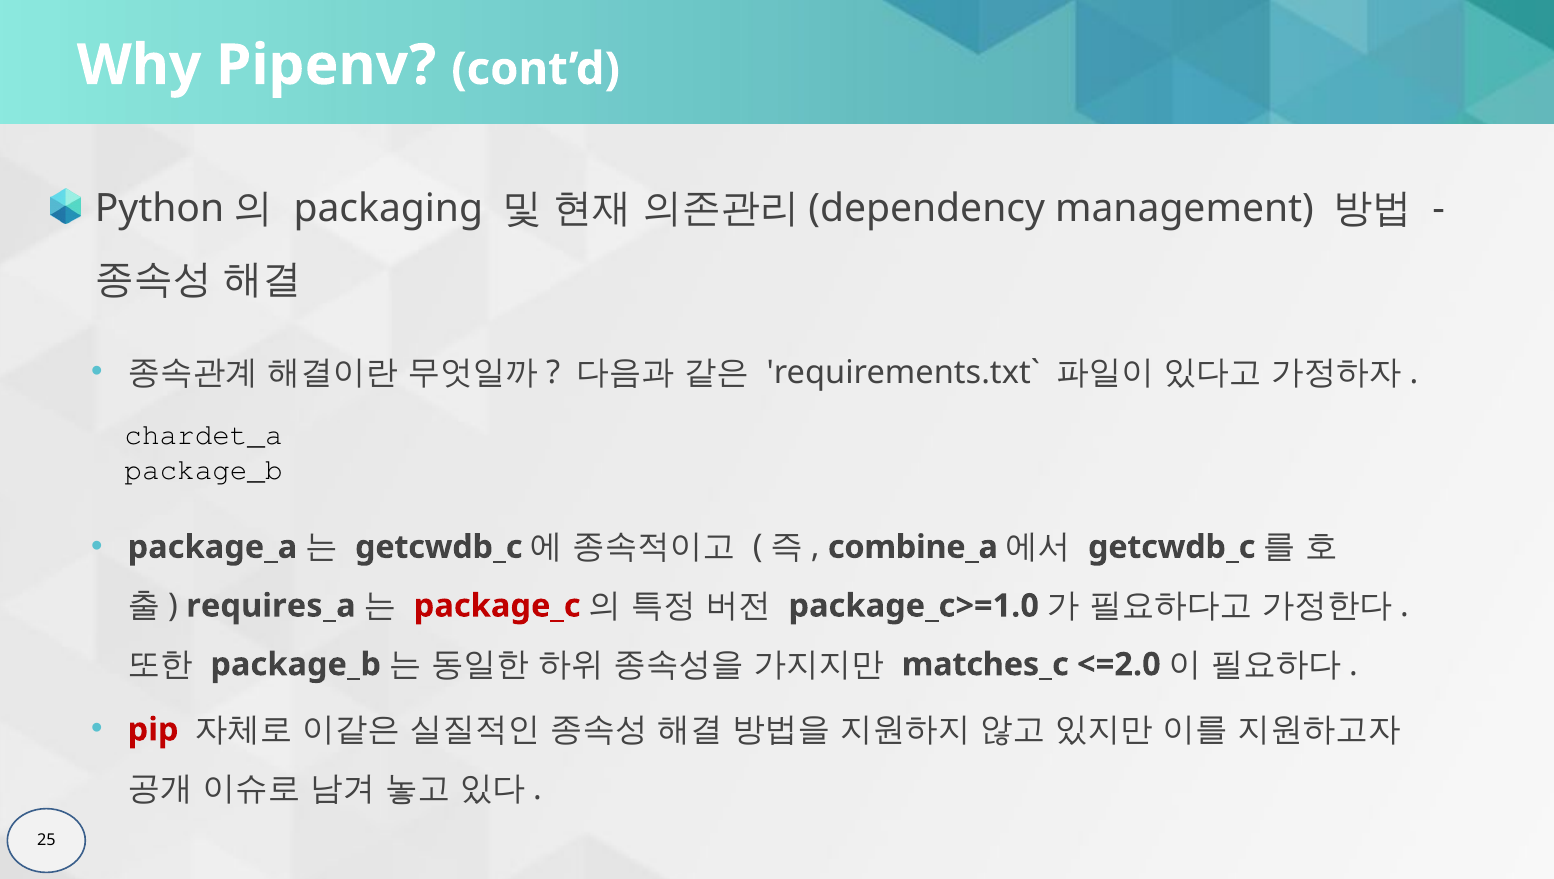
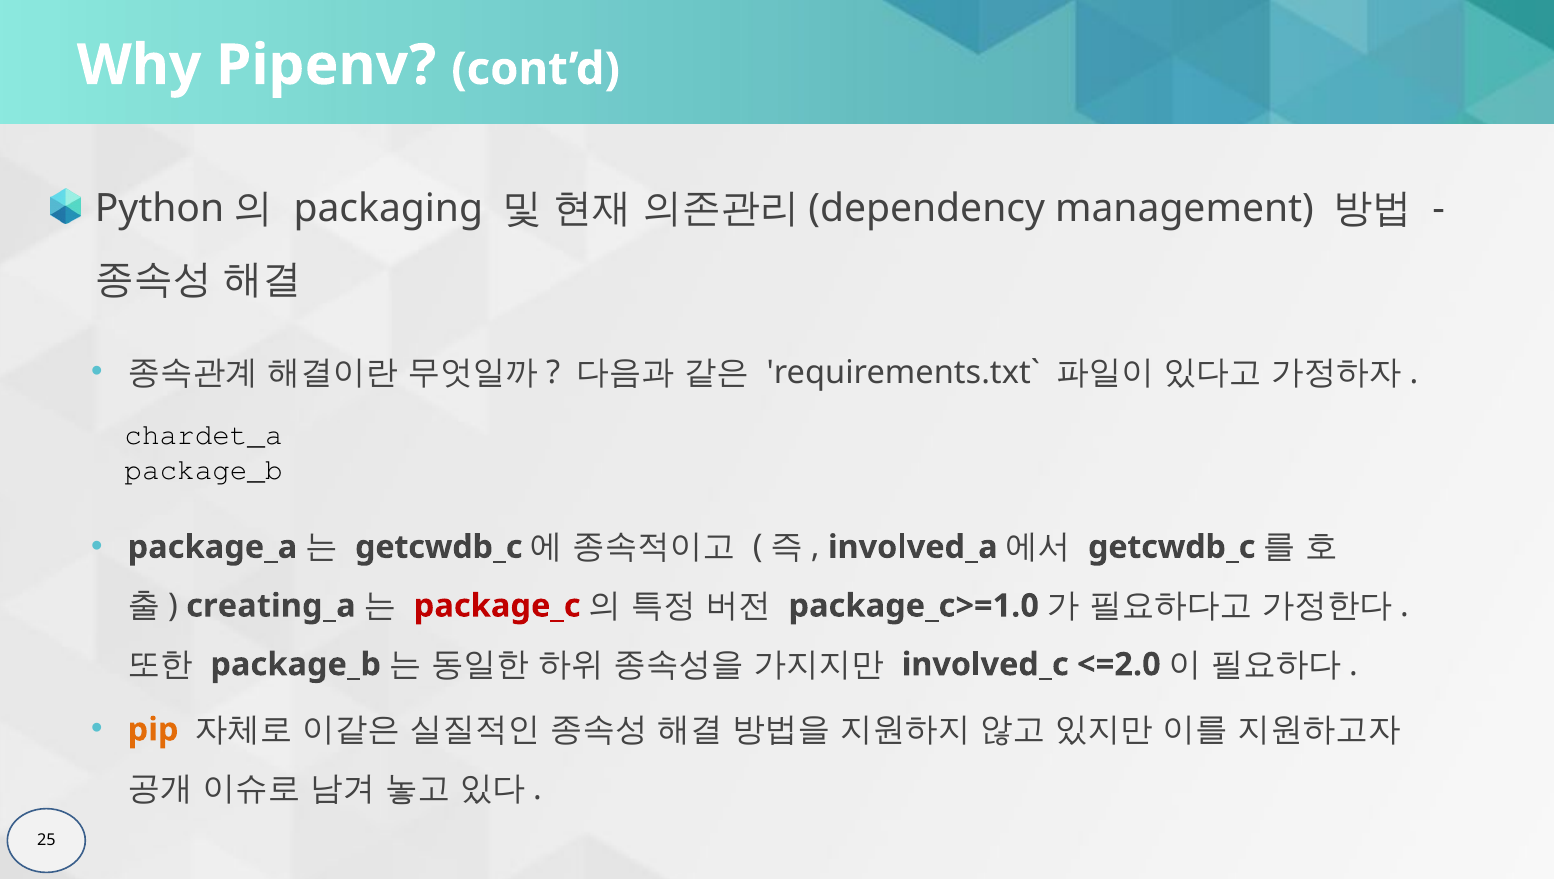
combine_a: combine_a -> involved_a
requires_a: requires_a -> creating_a
matches_c: matches_c -> involved_c
pip colour: red -> orange
